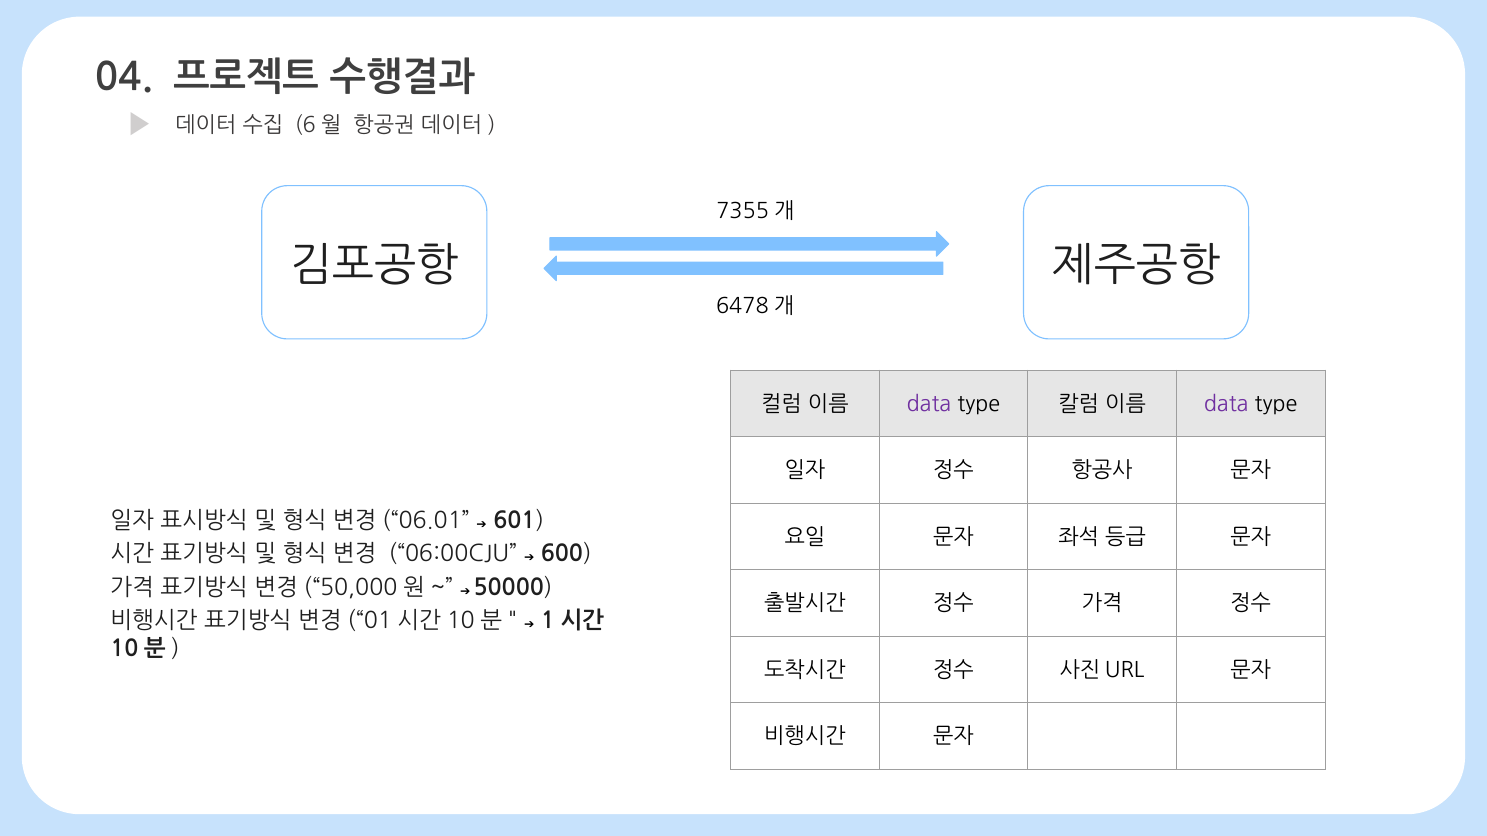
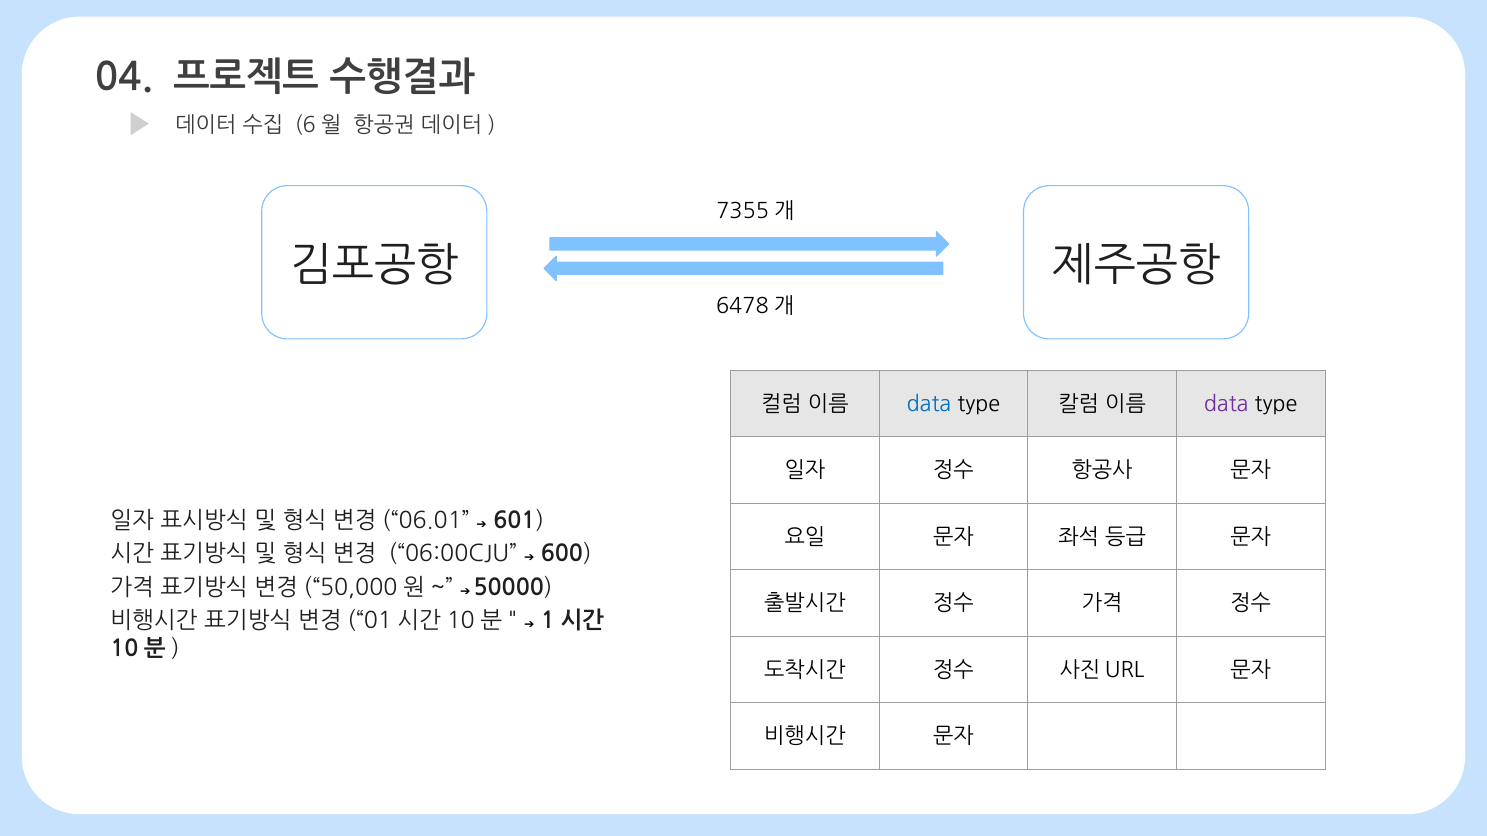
data at (929, 404) colour: purple -> blue
